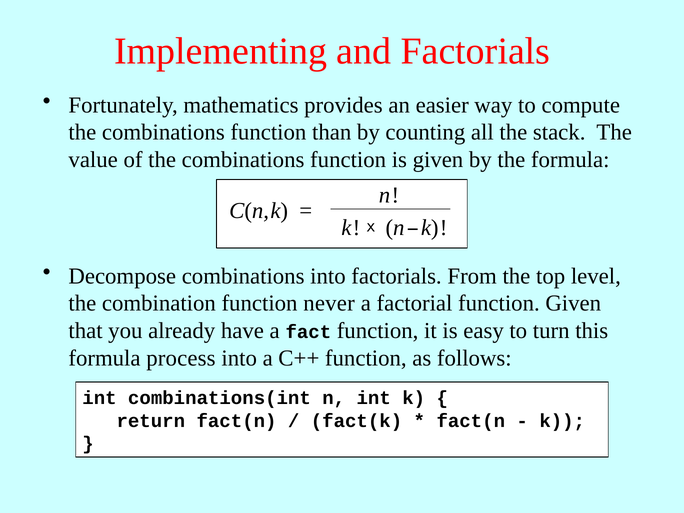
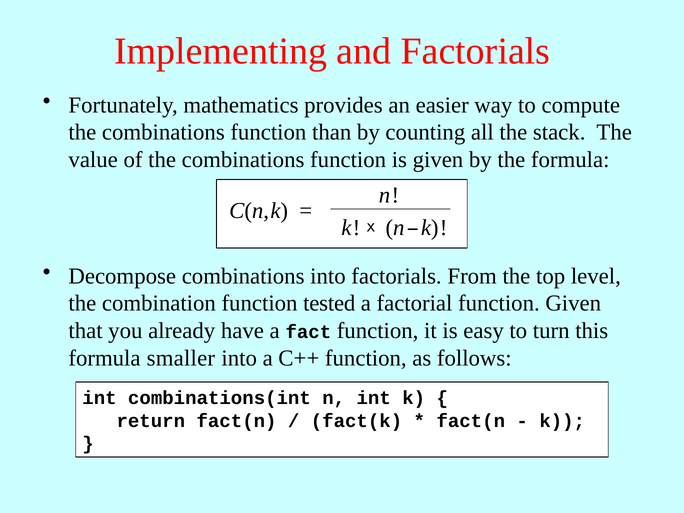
never: never -> tested
process: process -> smaller
